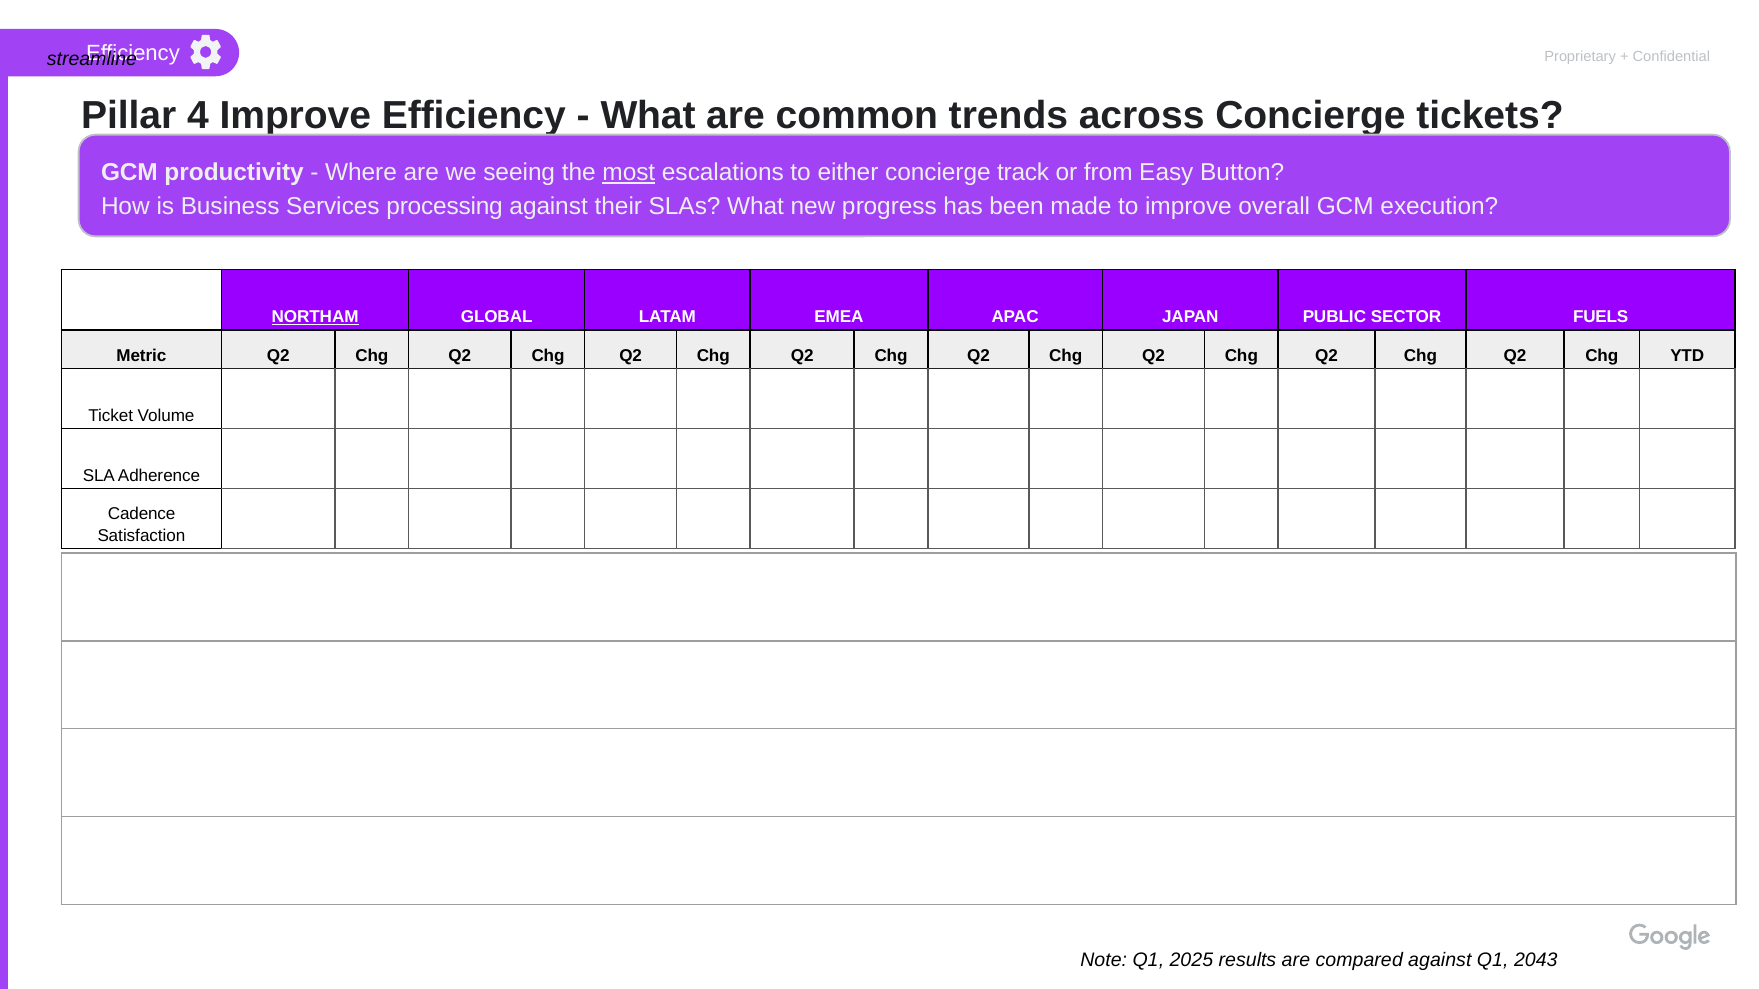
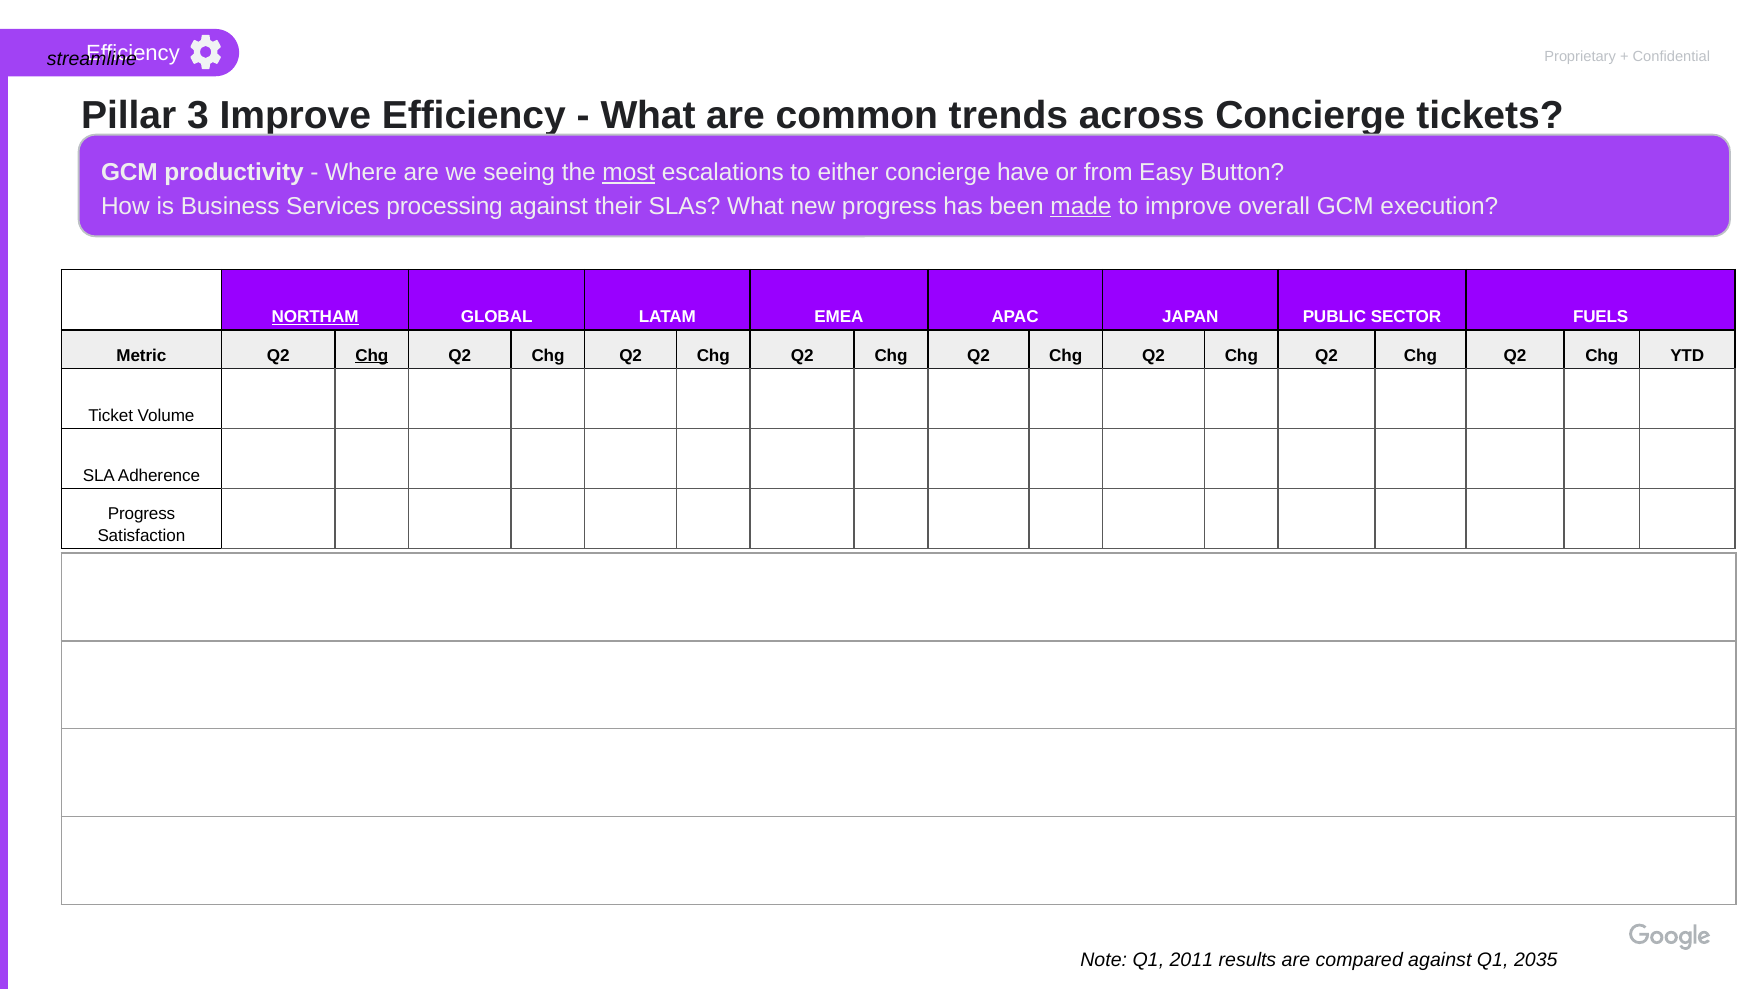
4: 4 -> 3
track: track -> have
made underline: none -> present
Chg at (372, 356) underline: none -> present
Cadence at (142, 514): Cadence -> Progress
2025: 2025 -> 2011
2043: 2043 -> 2035
